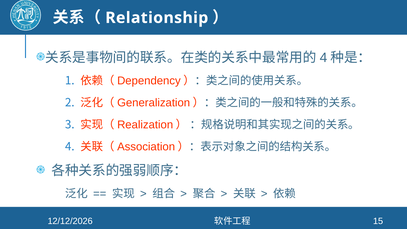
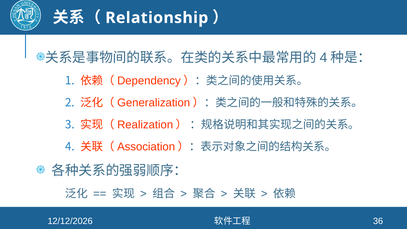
15: 15 -> 36
